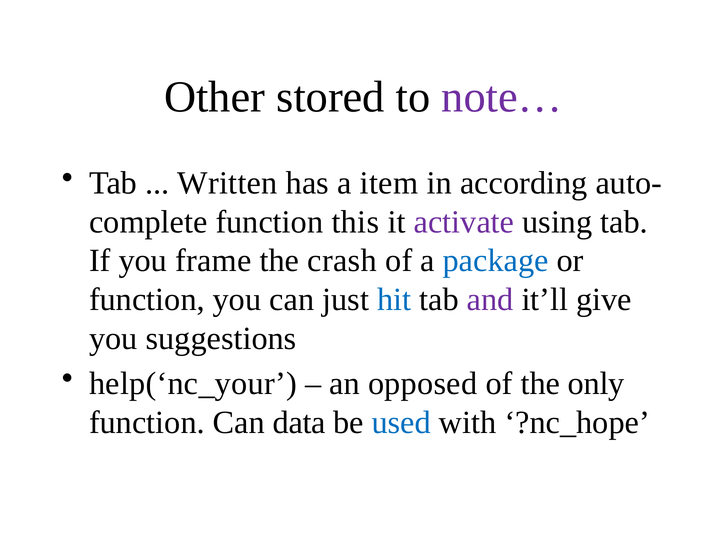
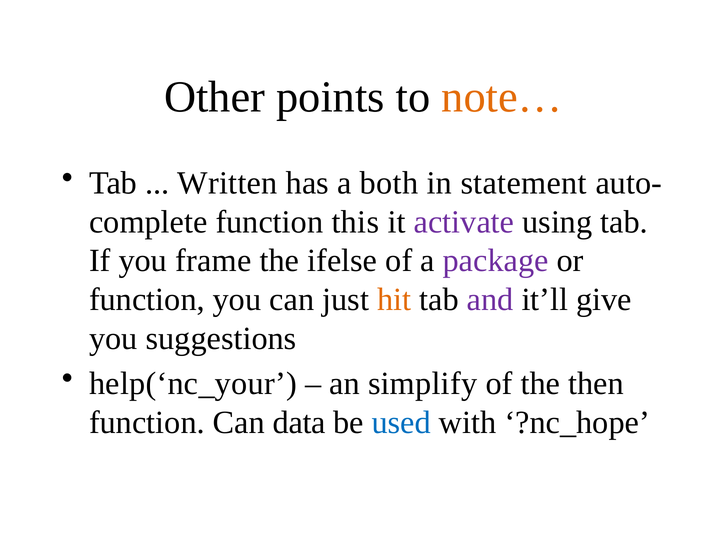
stored: stored -> points
note… colour: purple -> orange
item: item -> both
according: according -> statement
crash: crash -> ifelse
package colour: blue -> purple
hit colour: blue -> orange
opposed: opposed -> simplify
only: only -> then
